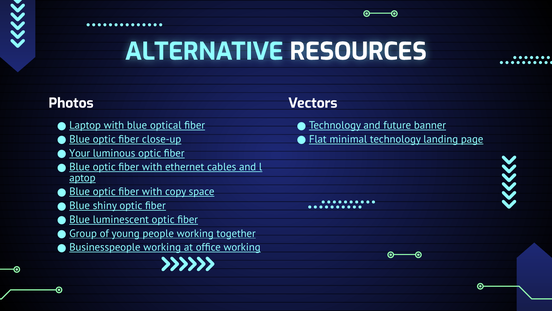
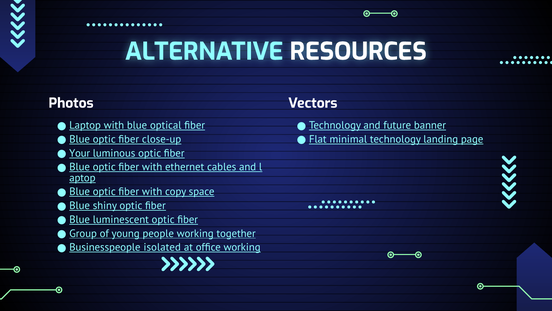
Businesspeople working: working -> isolated
